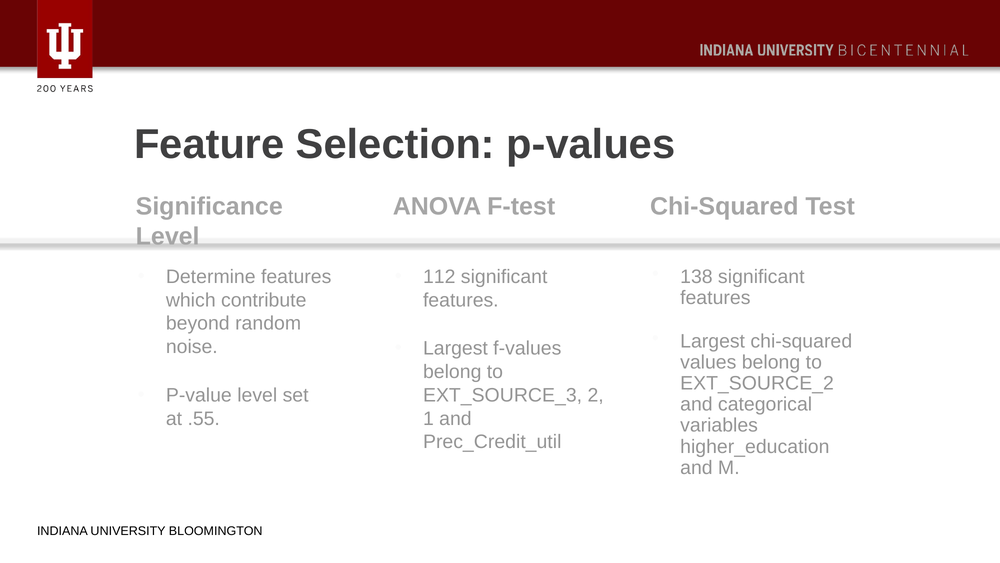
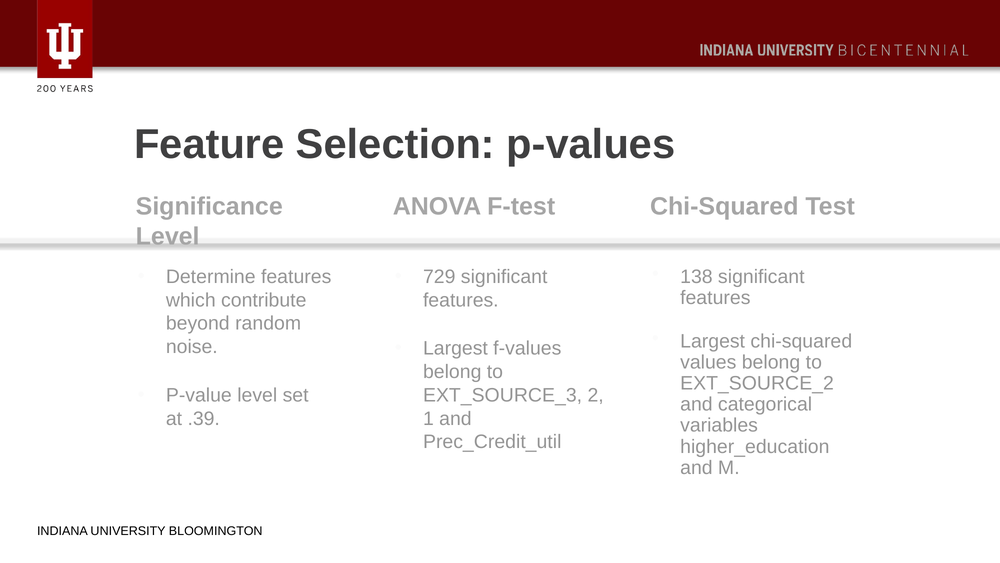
112: 112 -> 729
.55: .55 -> .39
